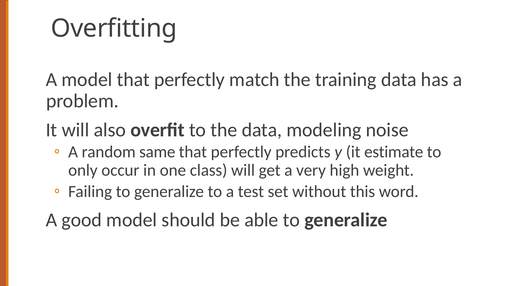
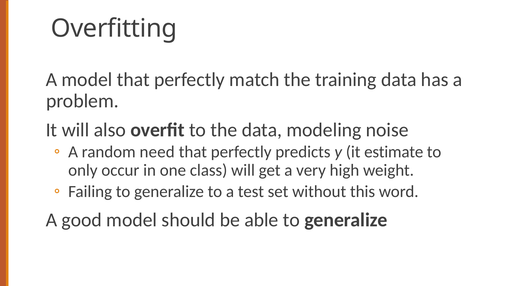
same: same -> need
